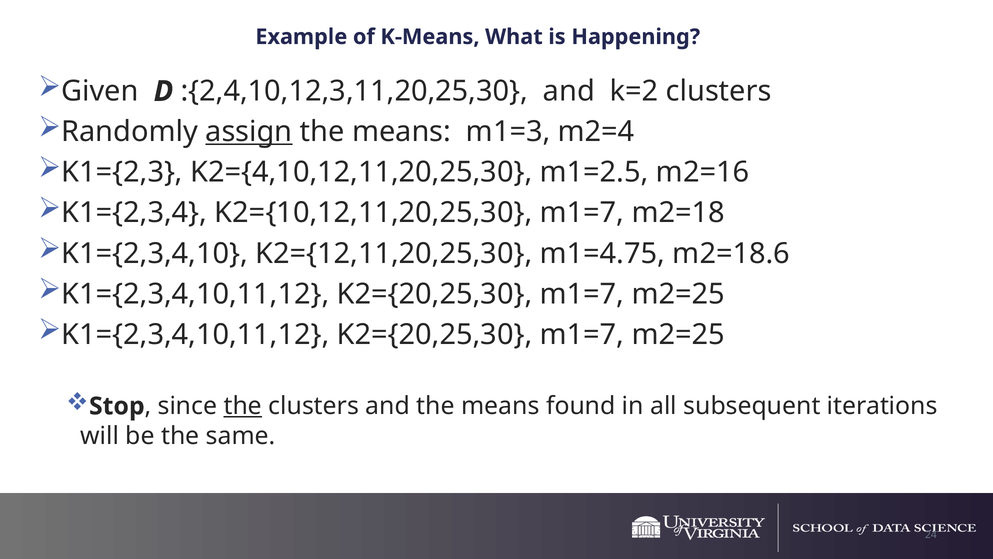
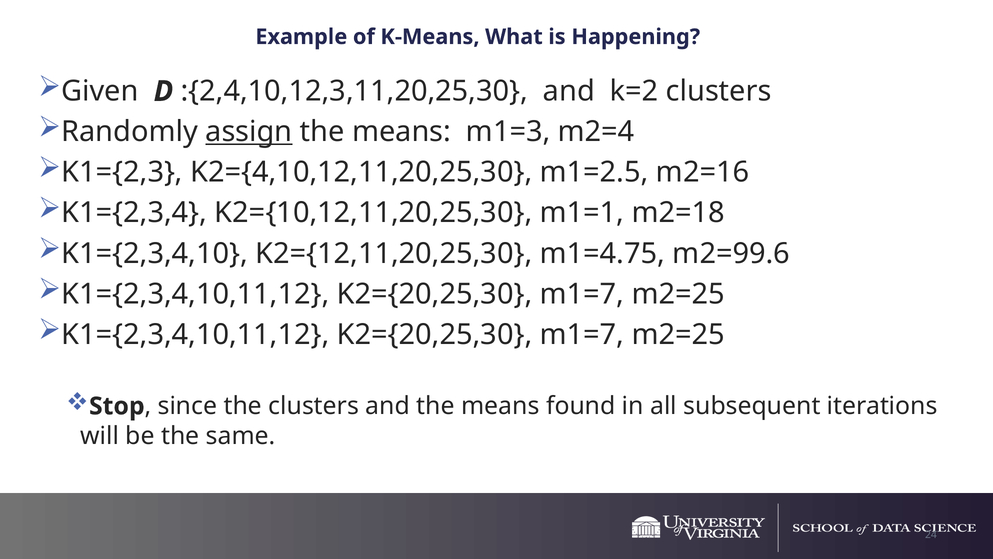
K2={10,12,11,20,25,30 m1=7: m1=7 -> m1=1
m2=18.6: m2=18.6 -> m2=99.6
the at (243, 406) underline: present -> none
